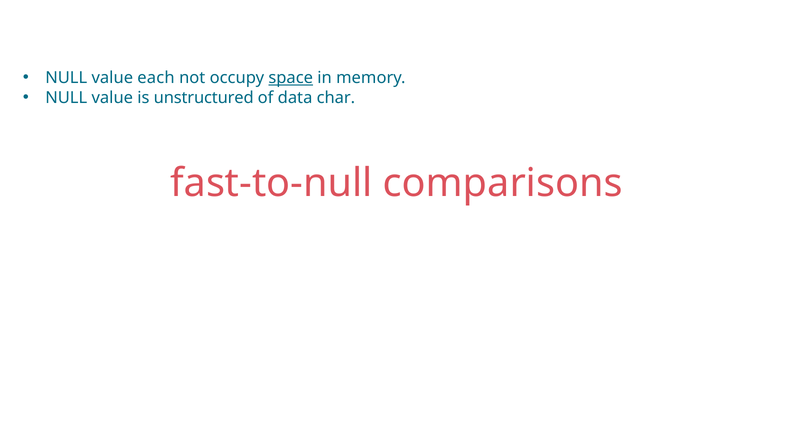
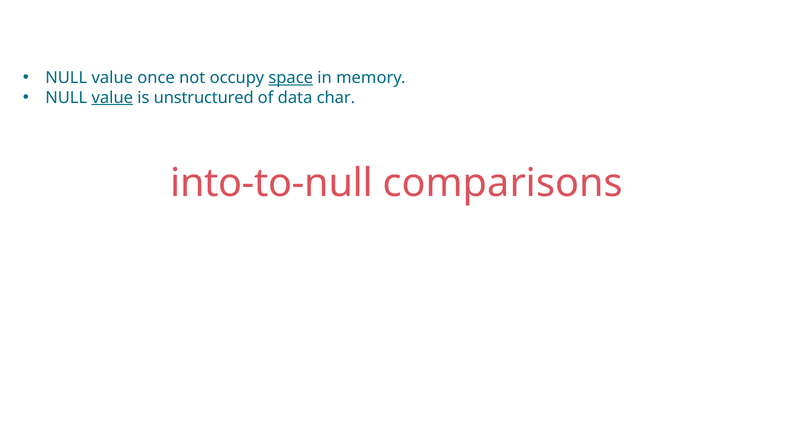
each: each -> once
value at (112, 98) underline: none -> present
fast-to-null: fast-to-null -> into-to-null
